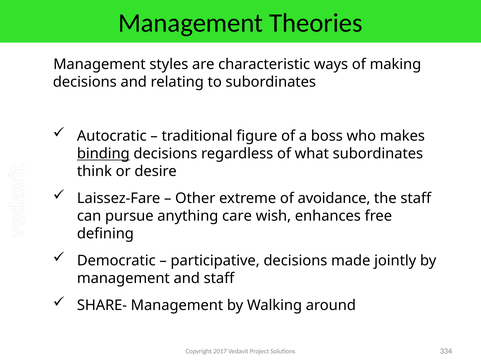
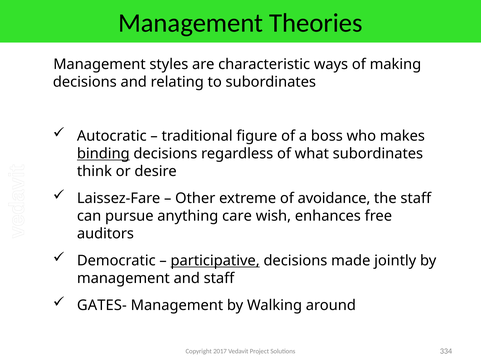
defining: defining -> auditors
participative underline: none -> present
SHARE-: SHARE- -> GATES-
